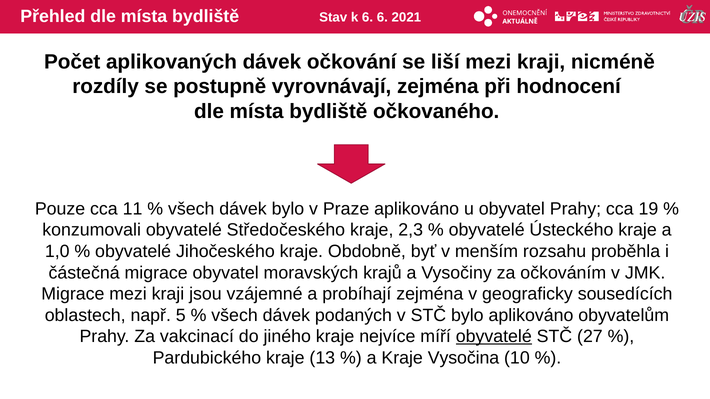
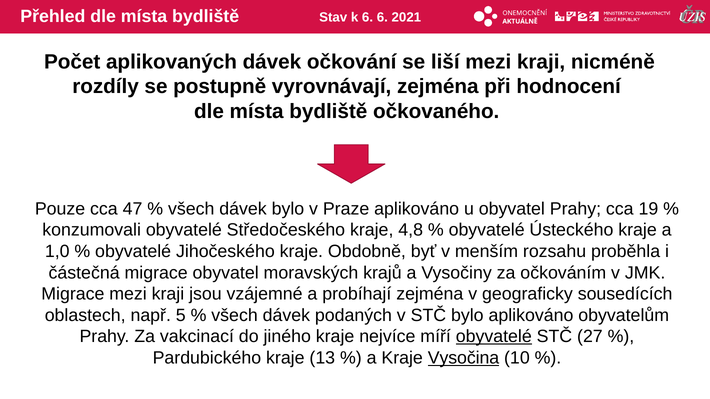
11: 11 -> 47
2,3: 2,3 -> 4,8
Vysočina underline: none -> present
